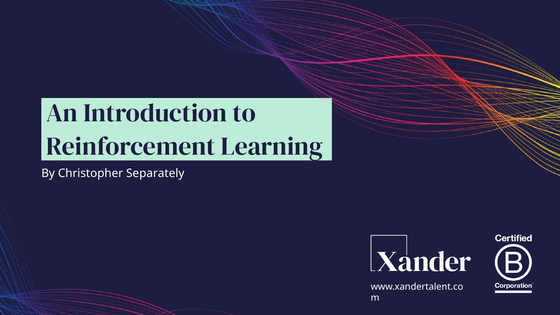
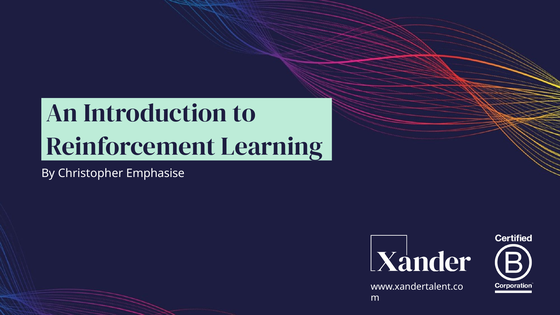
Separately: Separately -> Emphasise
